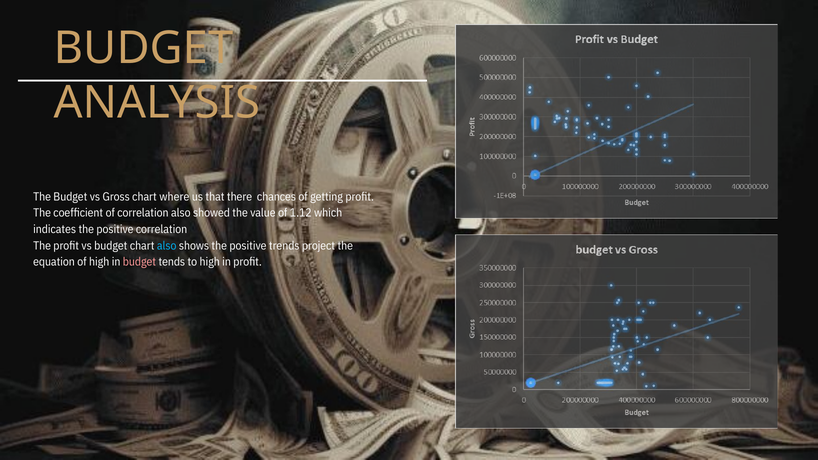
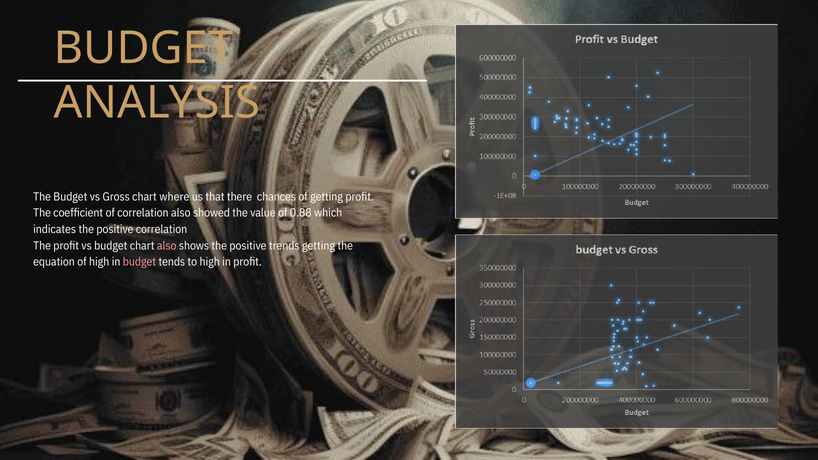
1.12: 1.12 -> 0.88
also at (167, 246) colour: light blue -> pink
trends project: project -> getting
